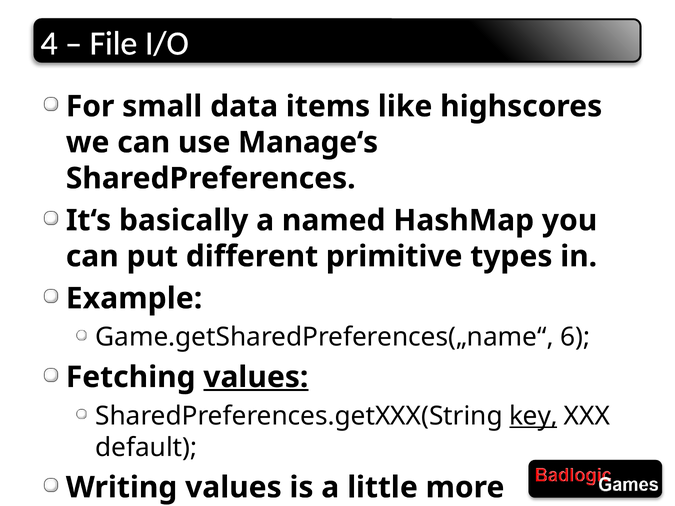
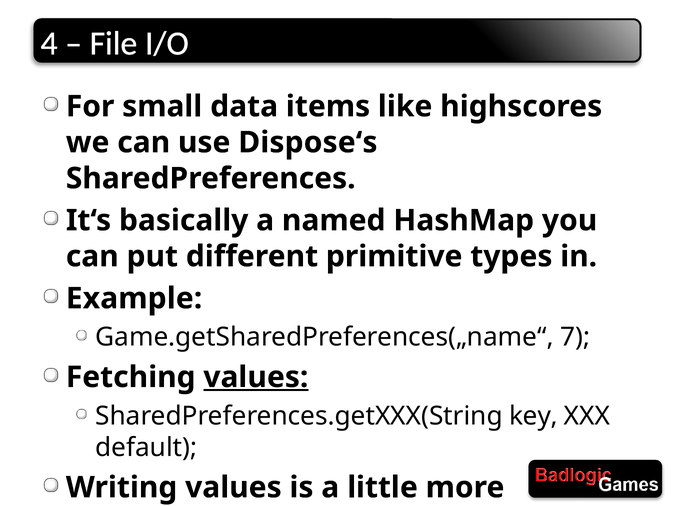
Manage‘s: Manage‘s -> Dispose‘s
6: 6 -> 7
key underline: present -> none
